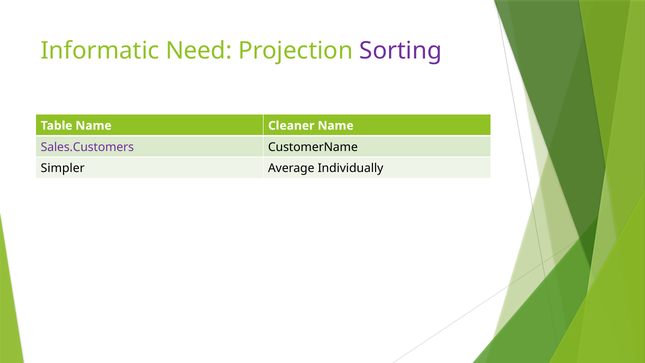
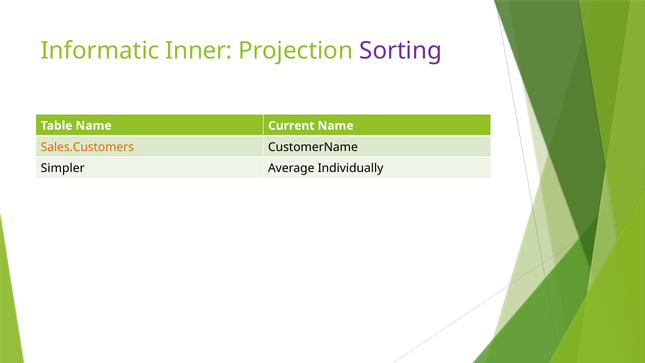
Need: Need -> Inner
Cleaner: Cleaner -> Current
Sales.Customers colour: purple -> orange
